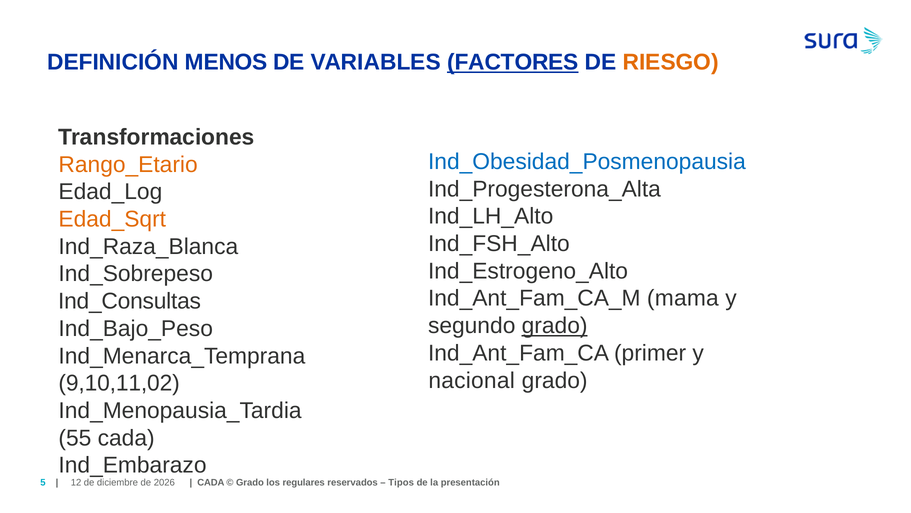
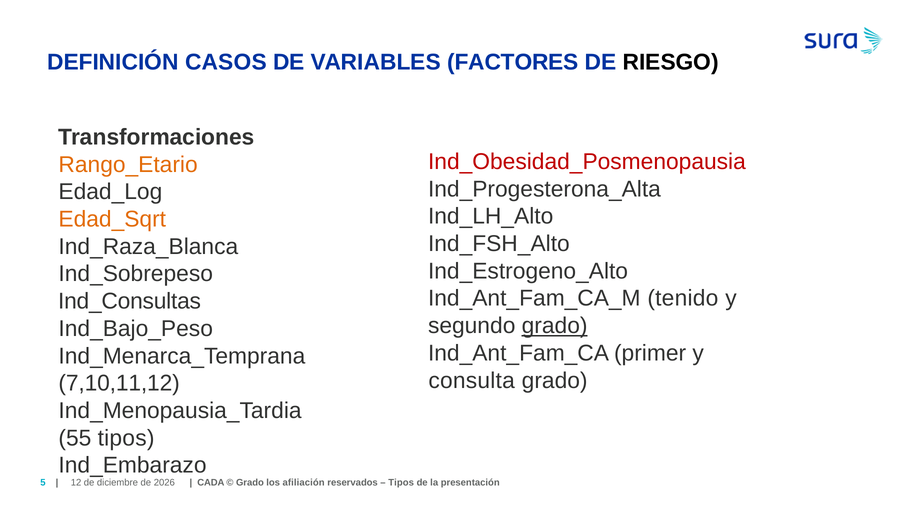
MENOS: MENOS -> CASOS
FACTORES underline: present -> none
RIESGO colour: orange -> black
Ind_Obesidad_Posmenopausia colour: blue -> red
mama: mama -> tenido
nacional: nacional -> consulta
9,10,11,02: 9,10,11,02 -> 7,10,11,12
55 cada: cada -> tipos
regulares: regulares -> afiliación
